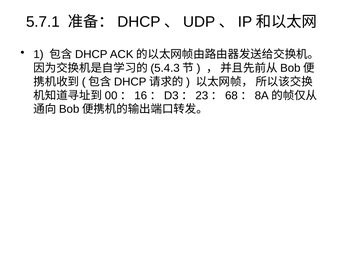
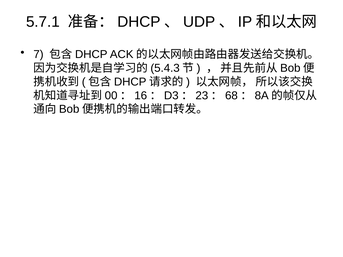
1: 1 -> 7
